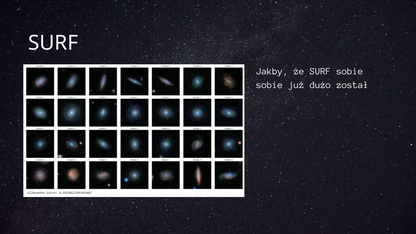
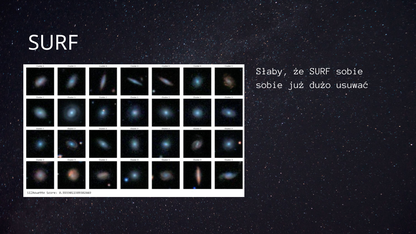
Jakby: Jakby -> Słaby
został: został -> usuwać
